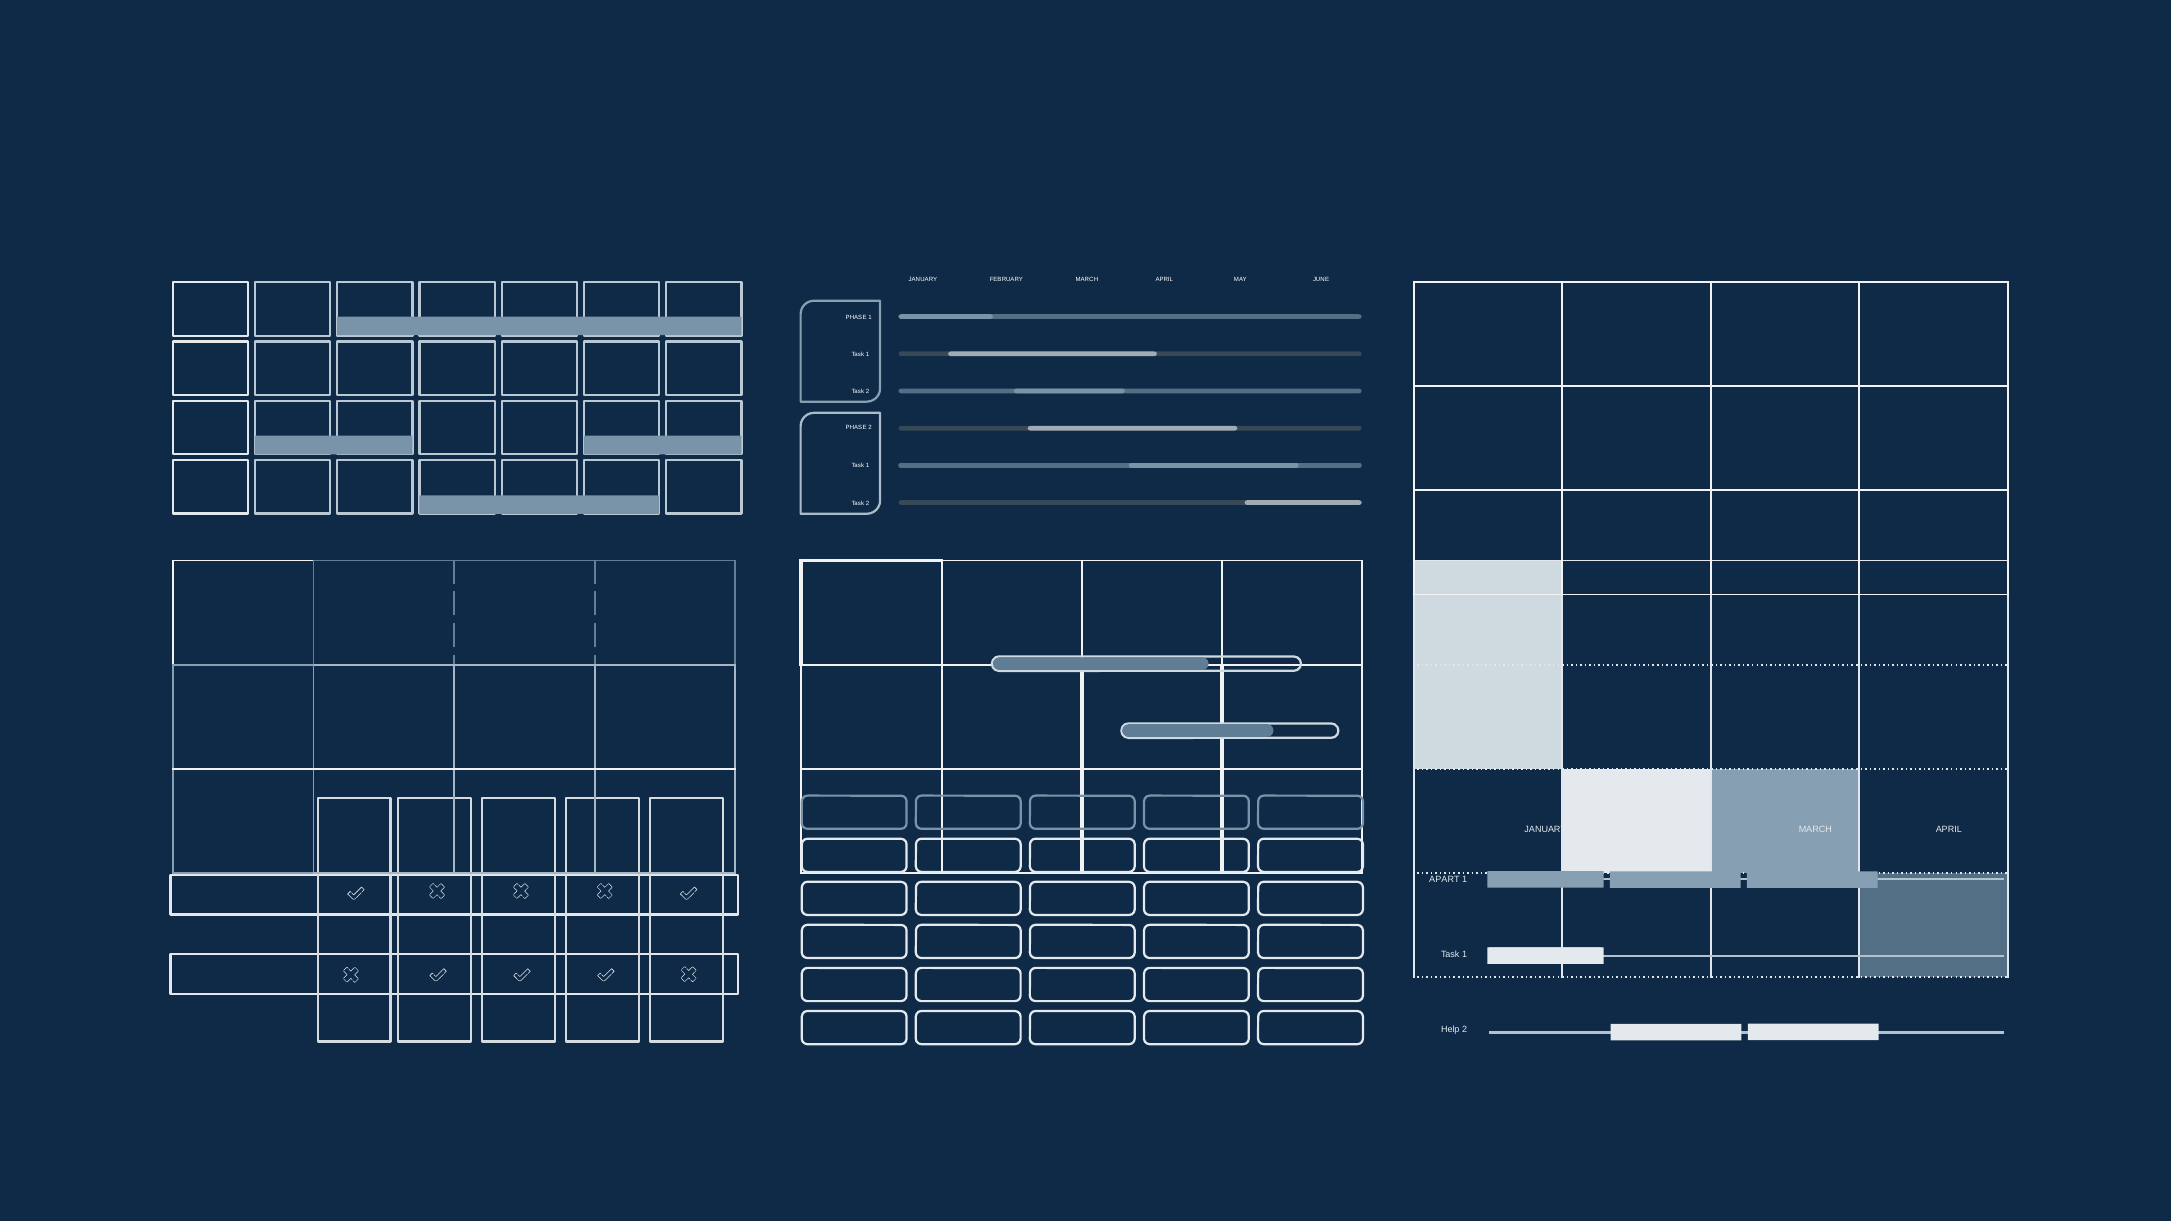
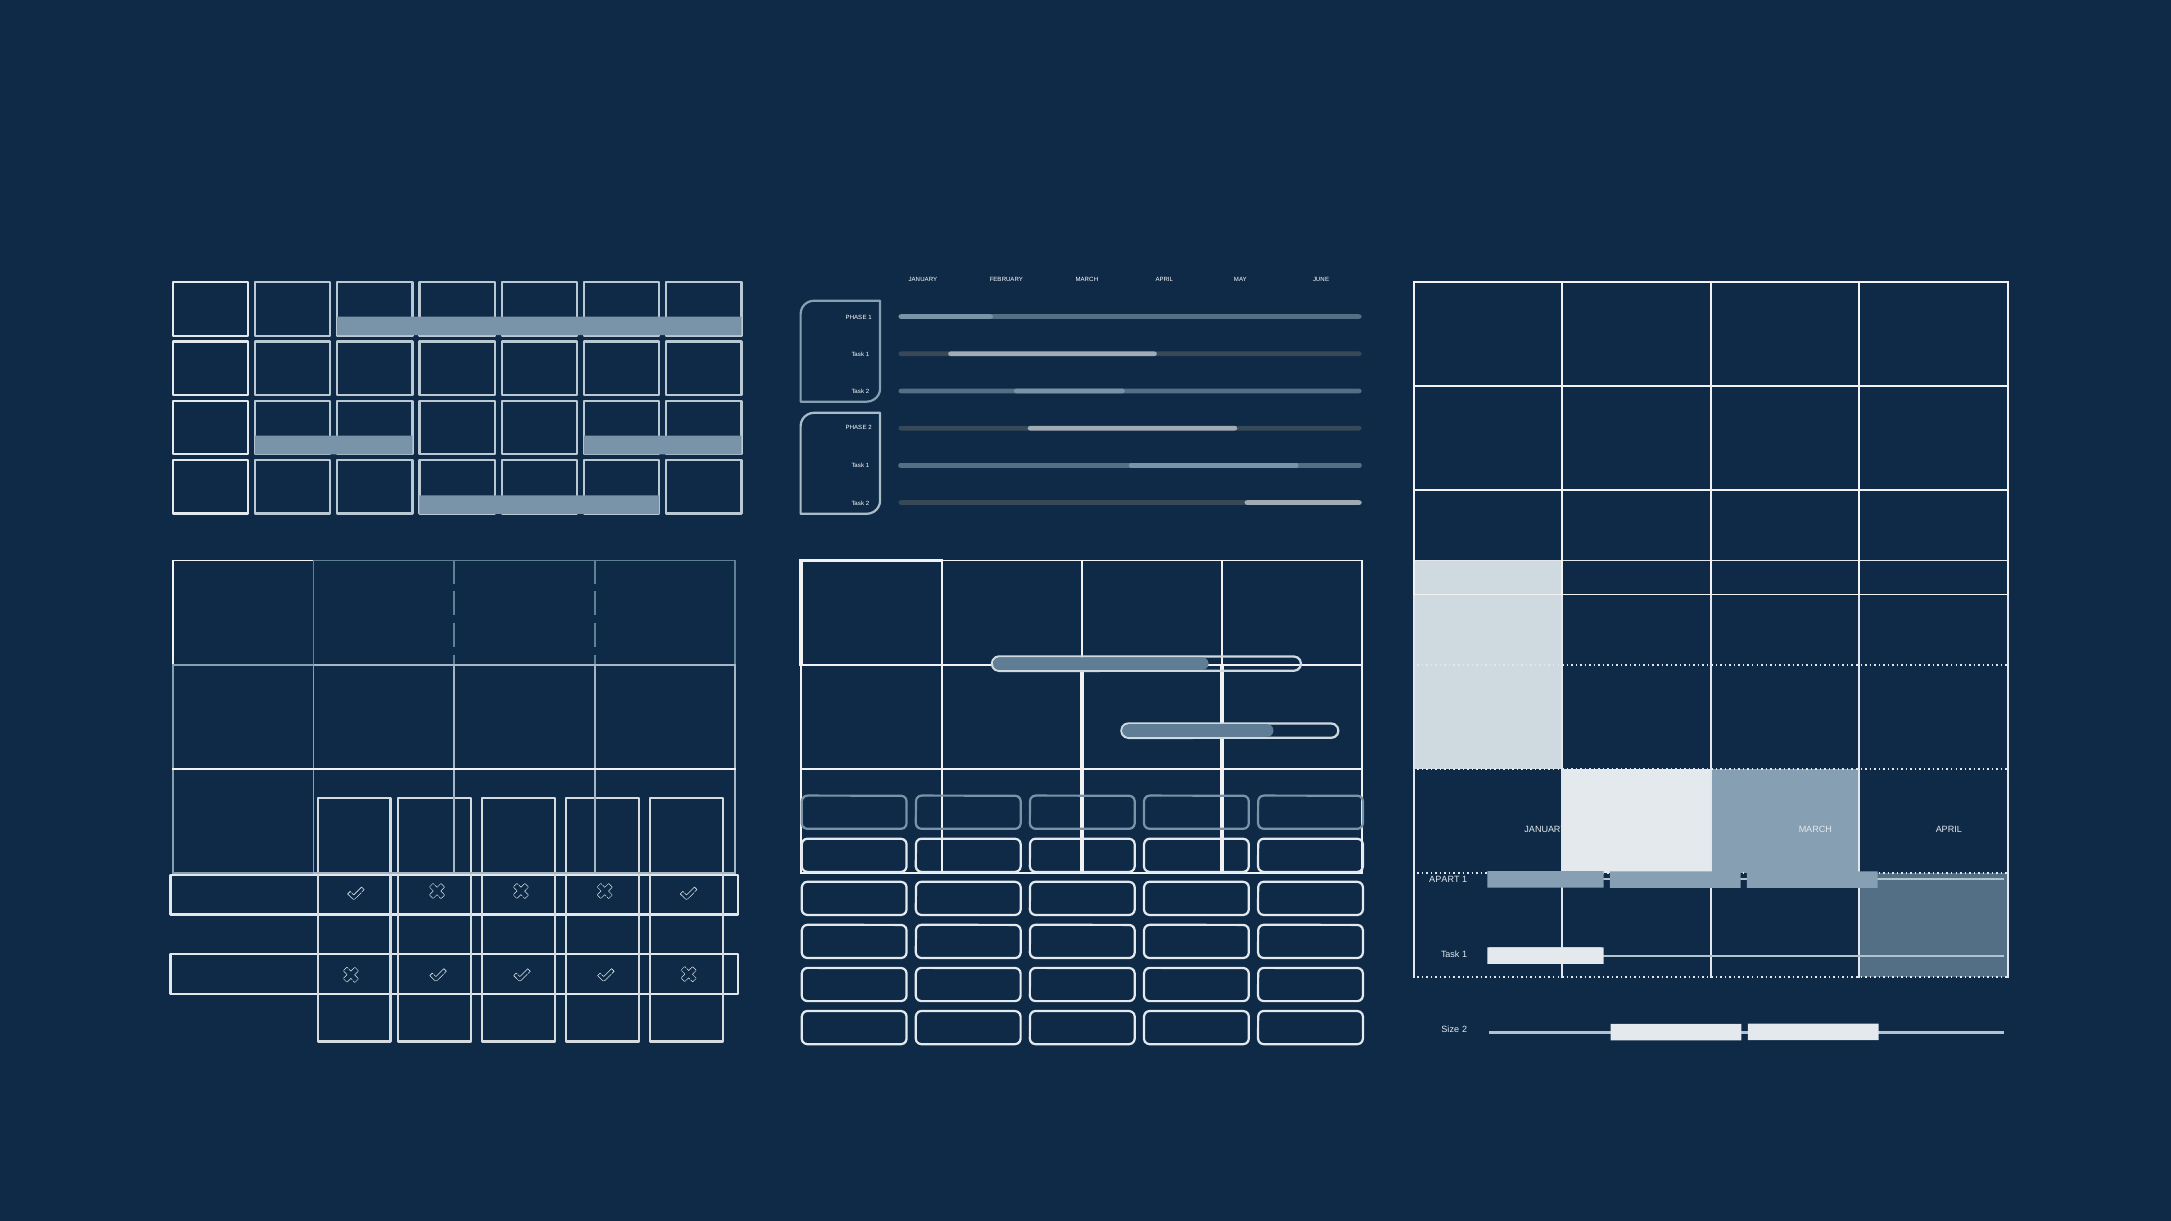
Help: Help -> Size
